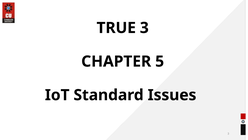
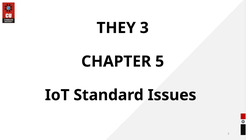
TRUE: TRUE -> THEY
